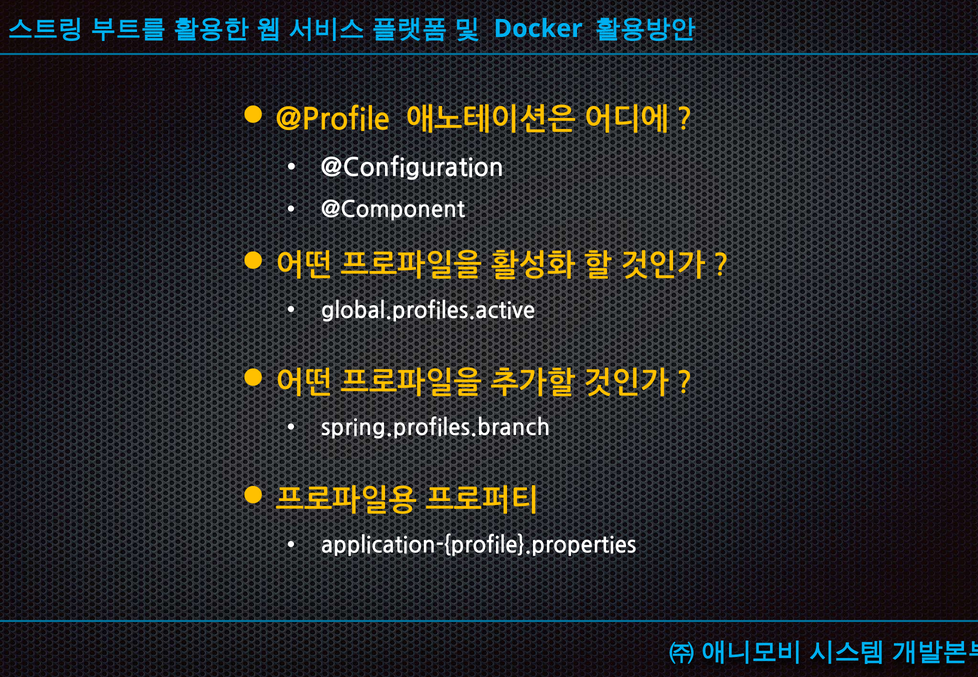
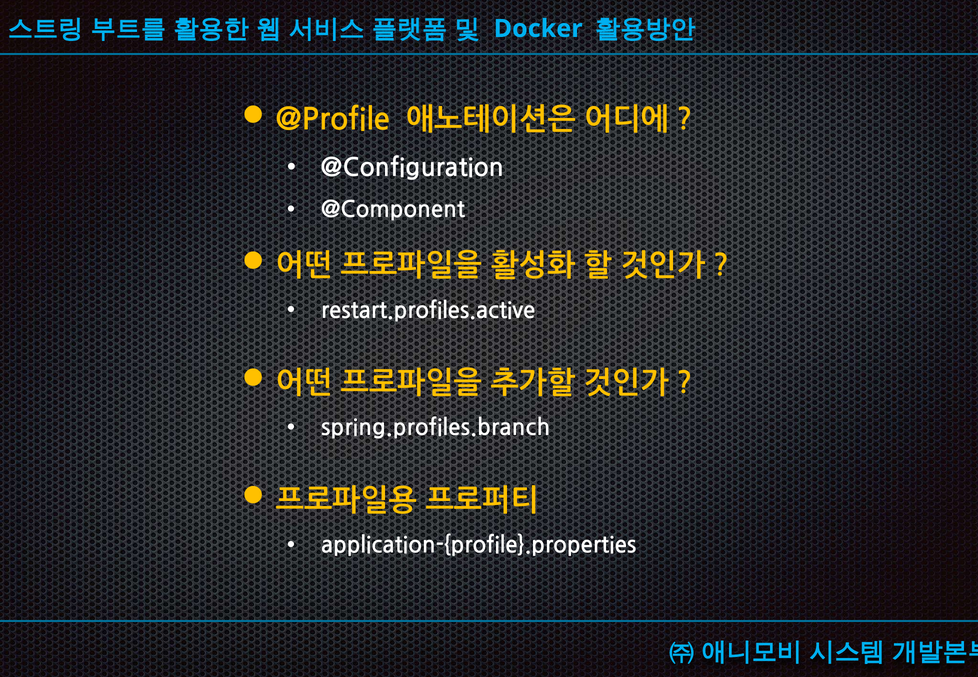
global.profiles.active: global.profiles.active -> restart.profiles.active
